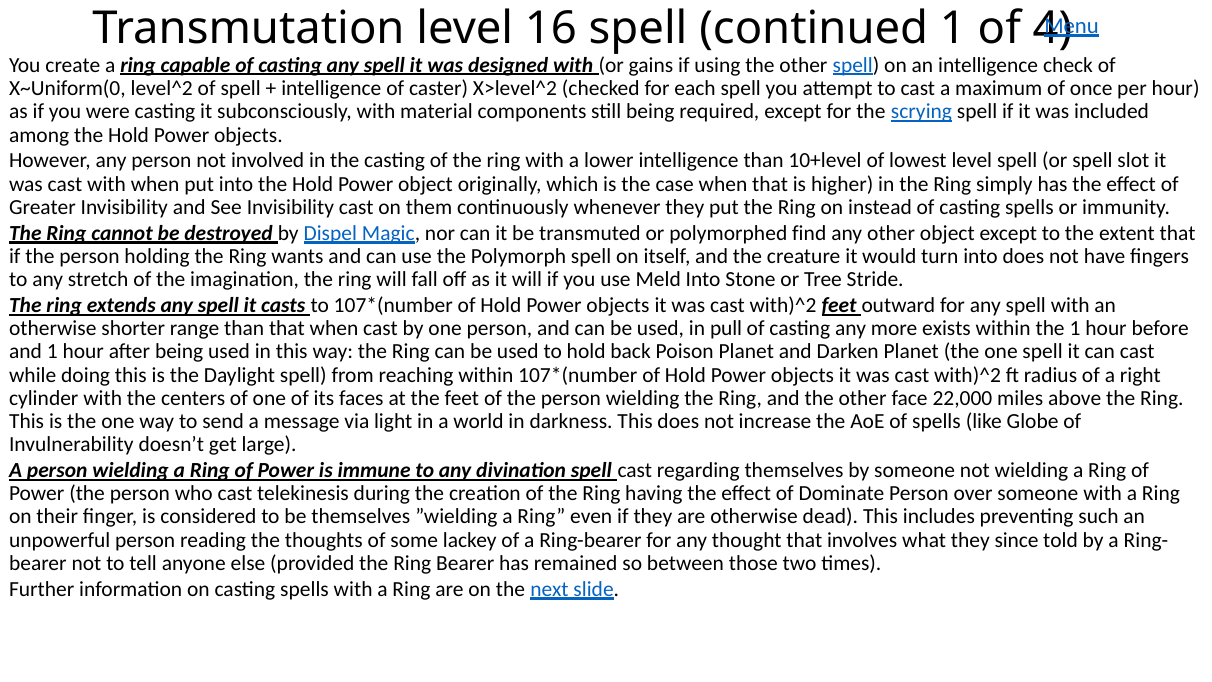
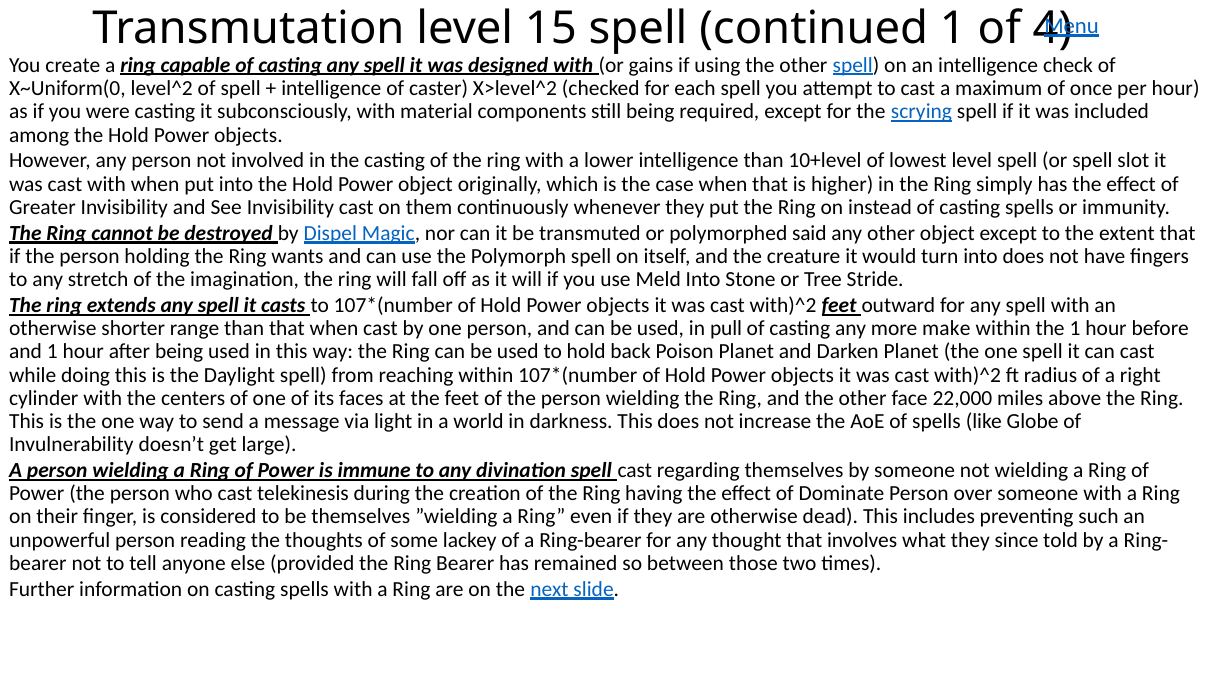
16: 16 -> 15
find: find -> said
exists: exists -> make
